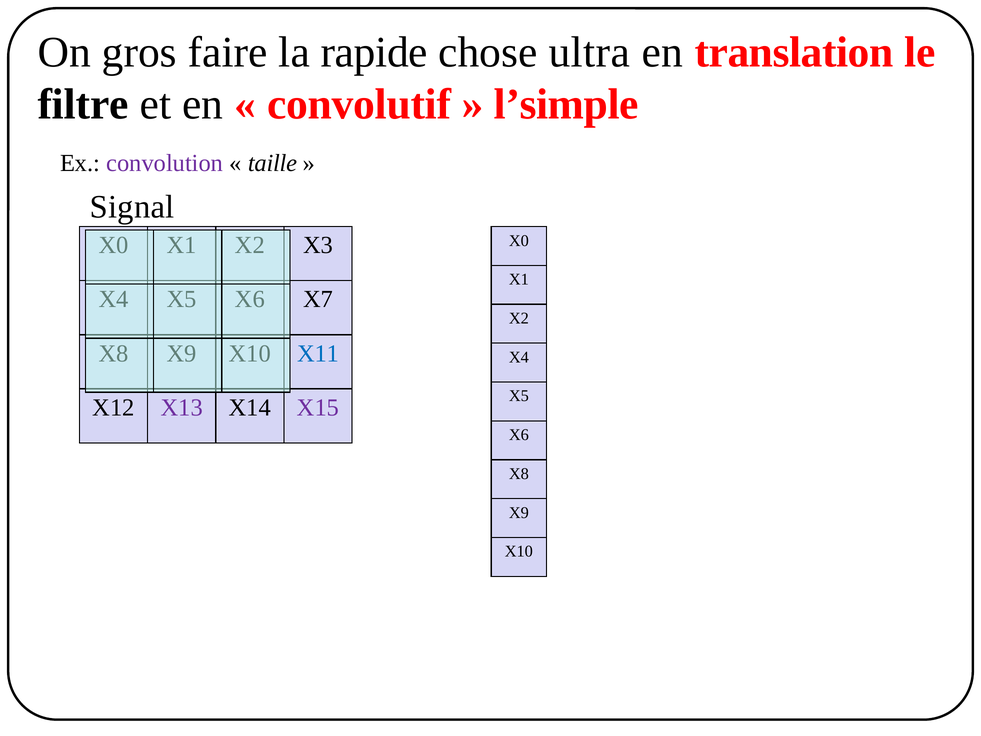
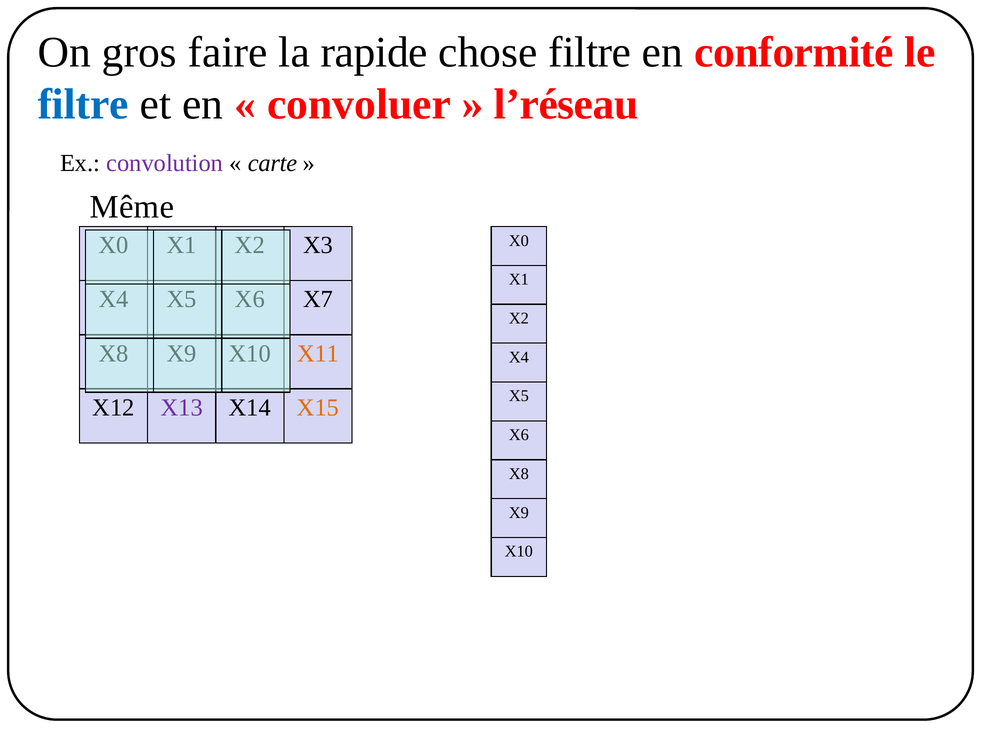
chose ultra: ultra -> filtre
translation: translation -> conformité
filtre at (83, 105) colour: black -> blue
convolutif: convolutif -> convoluer
l’simple: l’simple -> l’réseau
taille: taille -> carte
Signal: Signal -> Même
X11 colour: blue -> orange
X15 colour: purple -> orange
